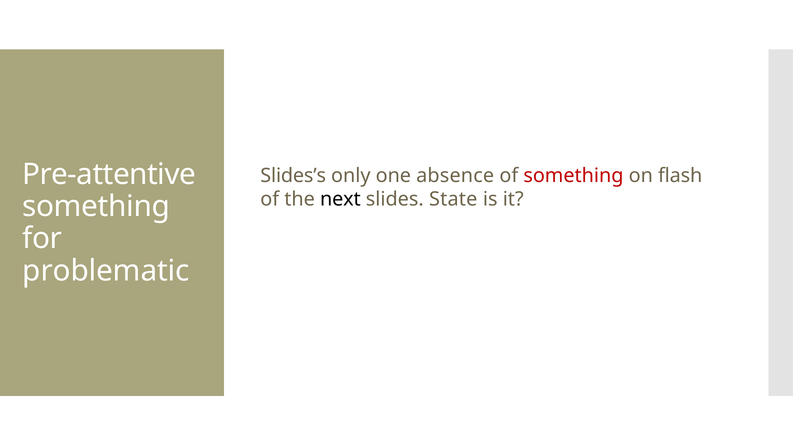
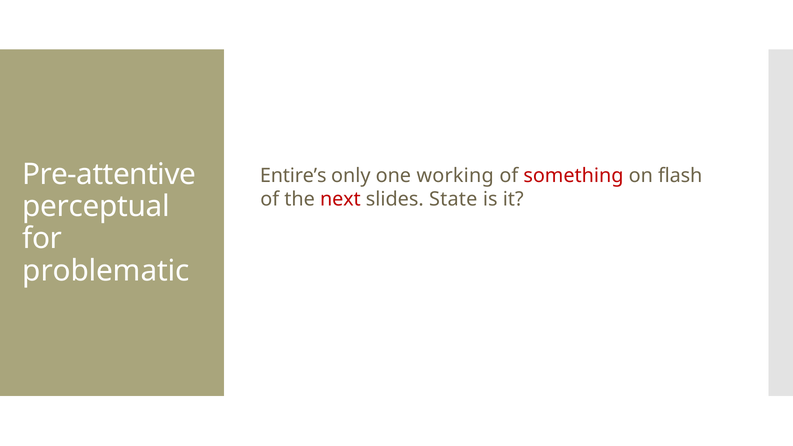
Slides’s: Slides’s -> Entire’s
absence: absence -> working
next colour: black -> red
something at (96, 206): something -> perceptual
